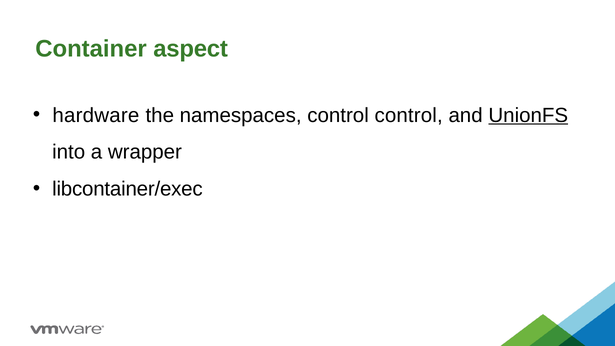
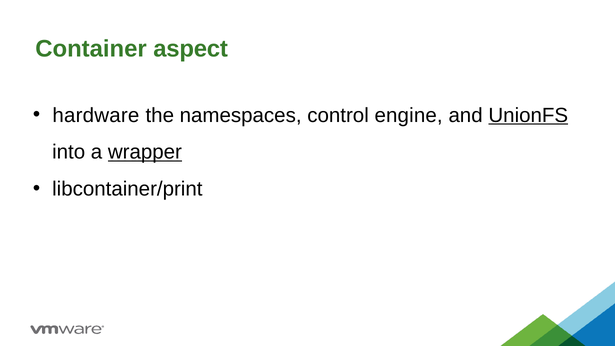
control control: control -> engine
wrapper underline: none -> present
libcontainer/exec: libcontainer/exec -> libcontainer/print
